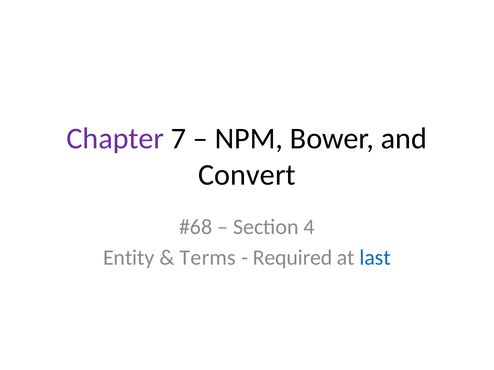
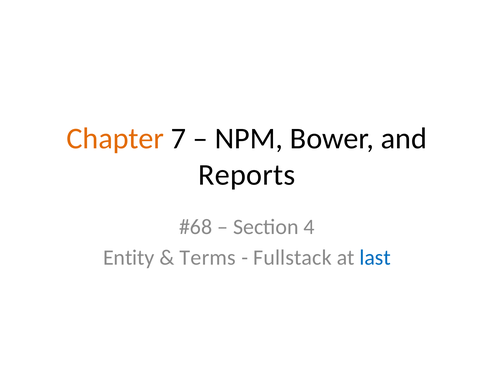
Chapter colour: purple -> orange
Convert: Convert -> Reports
Required: Required -> Fullstack
